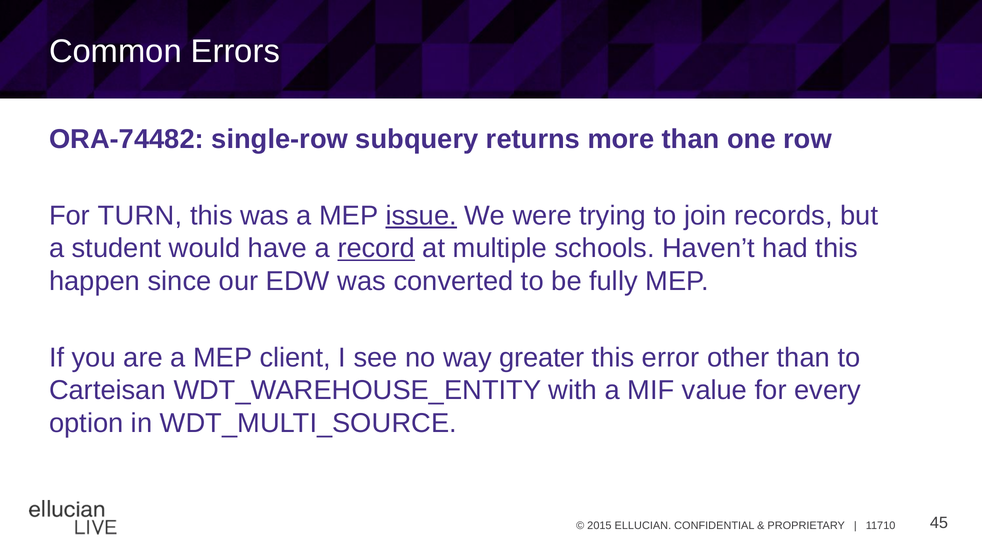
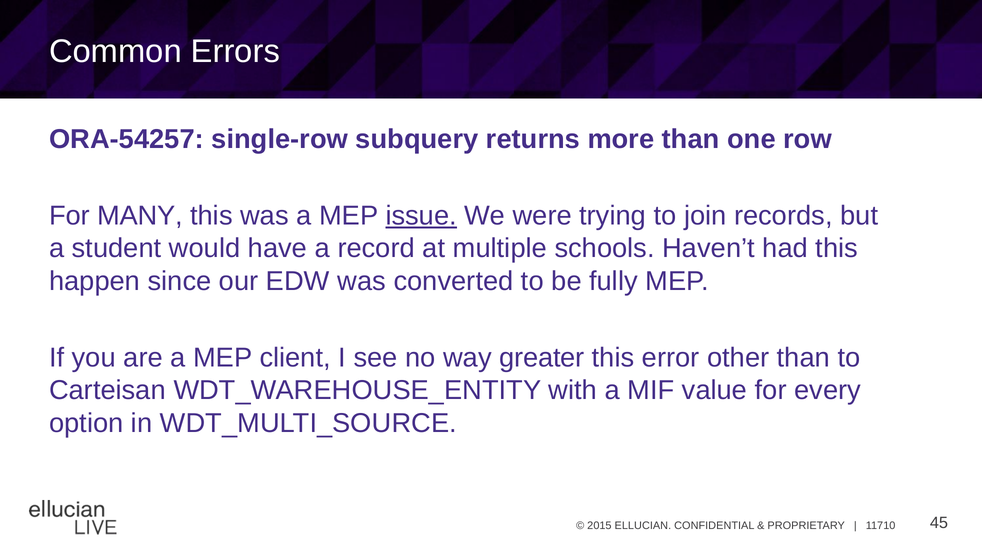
ORA-74482: ORA-74482 -> ORA-54257
TURN: TURN -> MANY
record underline: present -> none
